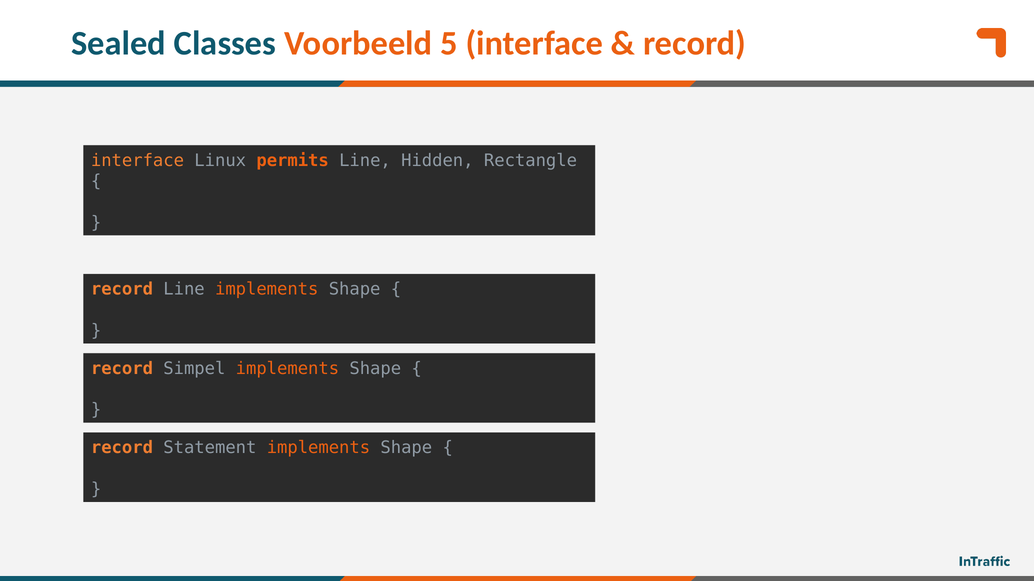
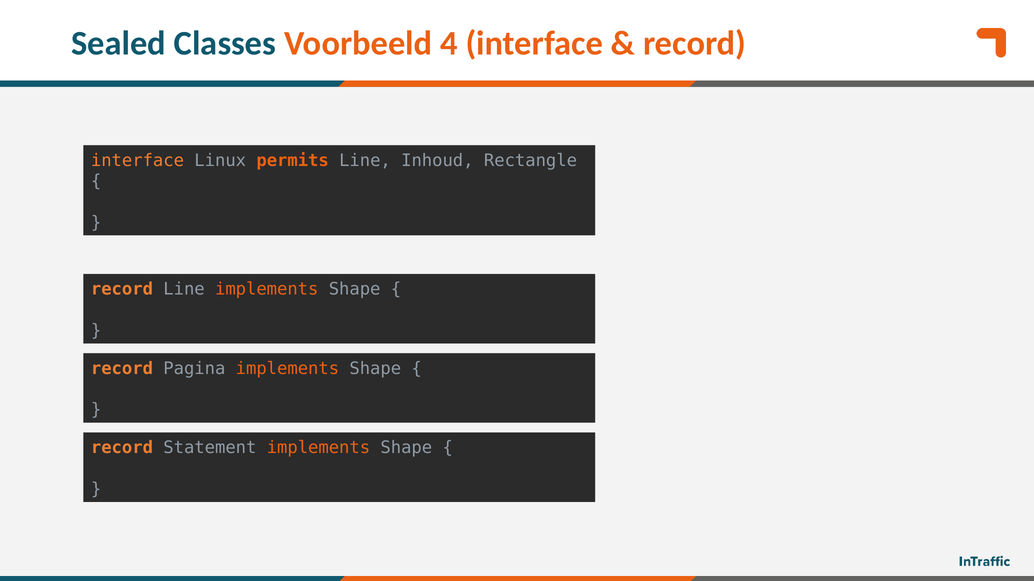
5: 5 -> 4
Hidden: Hidden -> Inhoud
Simpel: Simpel -> Pagina
